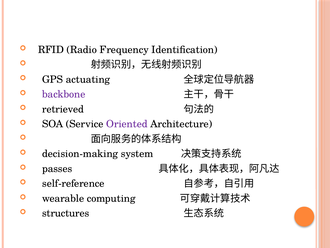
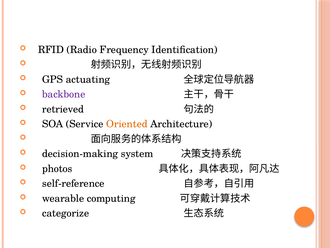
Oriented colour: purple -> orange
passes: passes -> photos
structures: structures -> categorize
